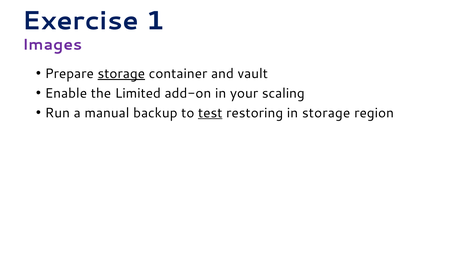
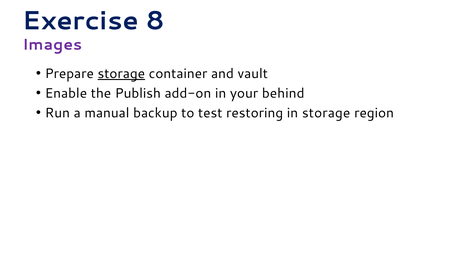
1: 1 -> 8
Limited: Limited -> Publish
scaling: scaling -> behind
test underline: present -> none
